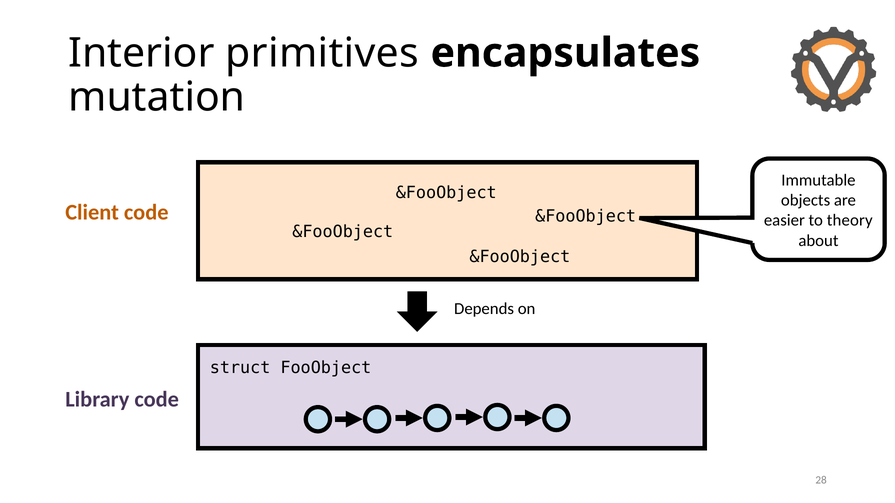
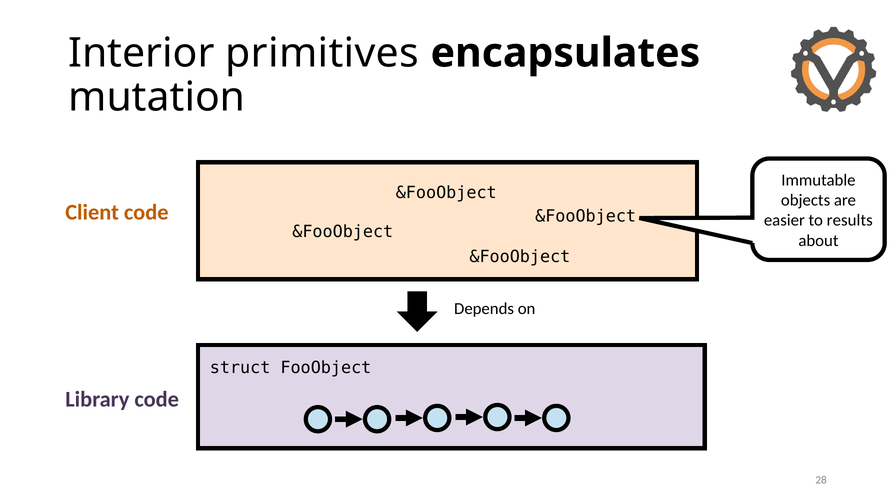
theory: theory -> results
